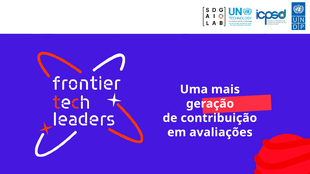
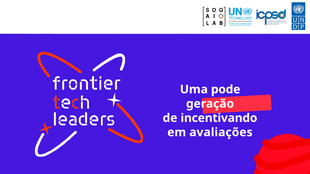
mais: mais -> pode
contribuição: contribuição -> incentivando
